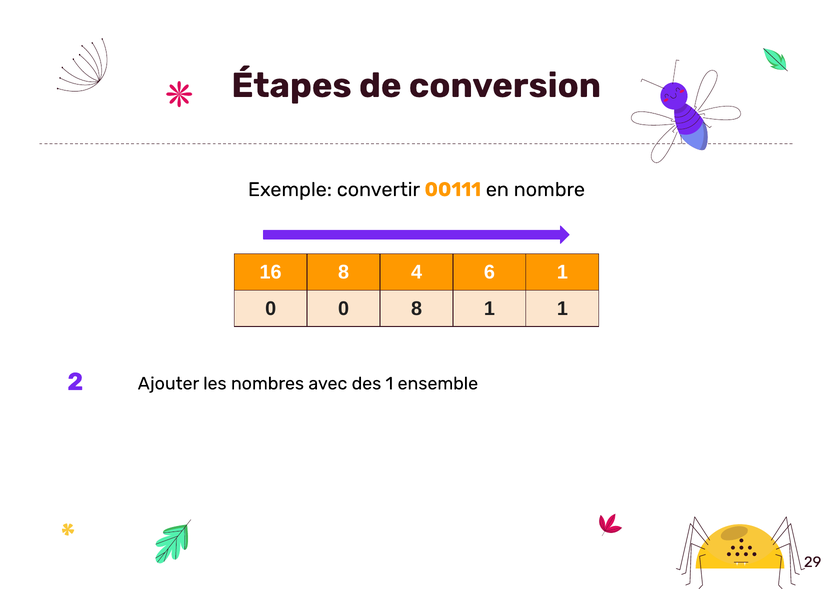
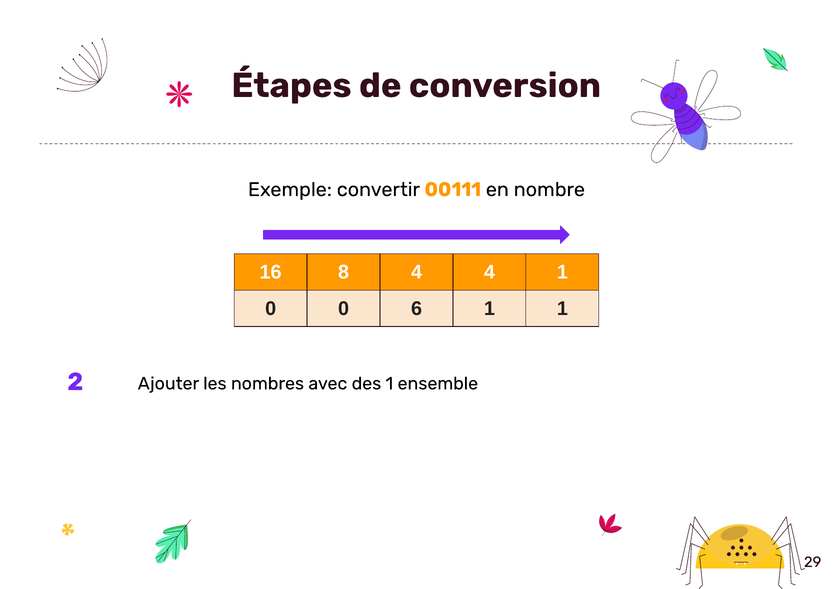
4 6: 6 -> 4
0 8: 8 -> 6
